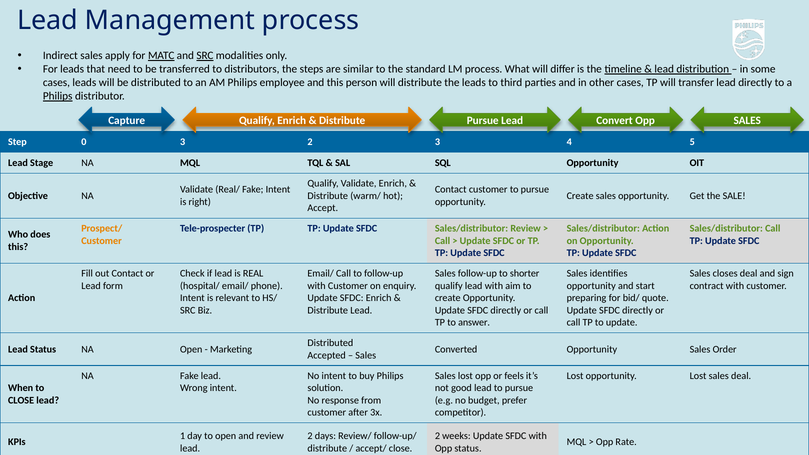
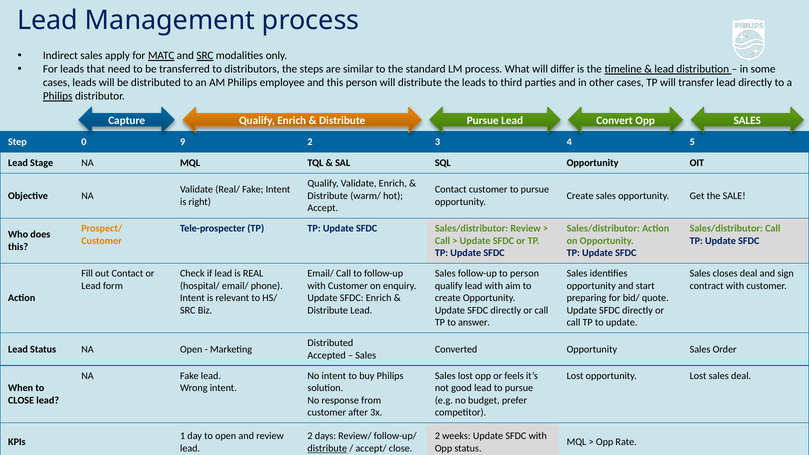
0 3: 3 -> 9
to shorter: shorter -> person
distribute at (327, 448) underline: none -> present
